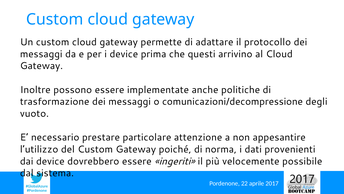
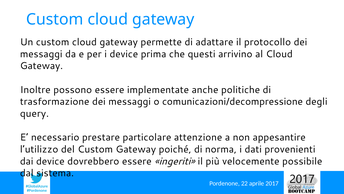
vuoto: vuoto -> query
